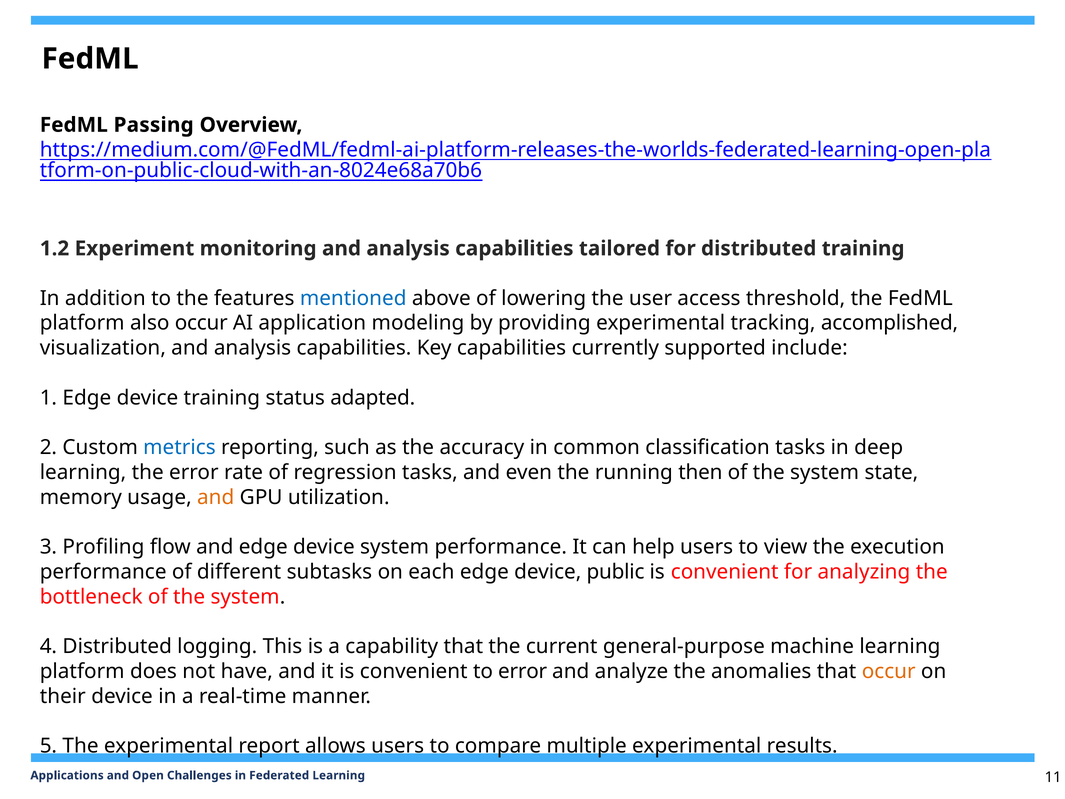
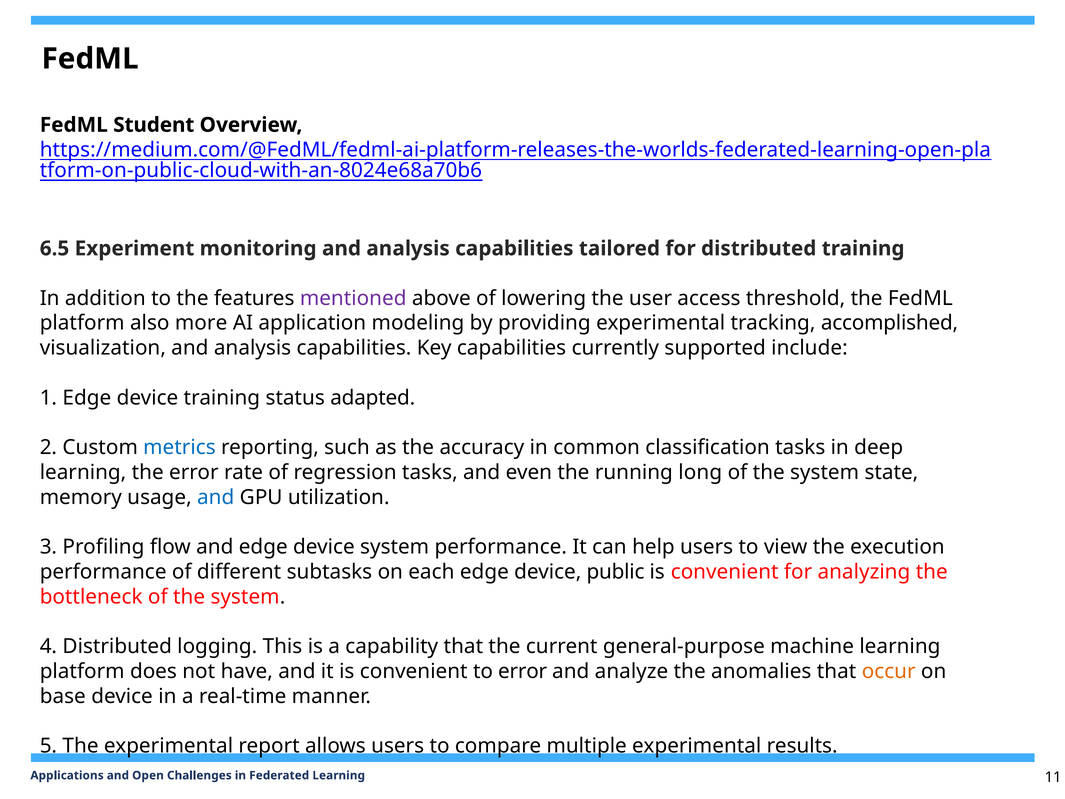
Passing: Passing -> Student
1.2: 1.2 -> 6.5
mentioned colour: blue -> purple
also occur: occur -> more
then: then -> long
and at (216, 497) colour: orange -> blue
their: their -> base
